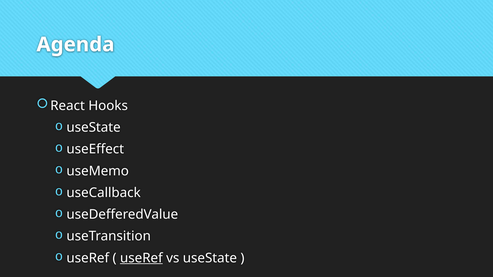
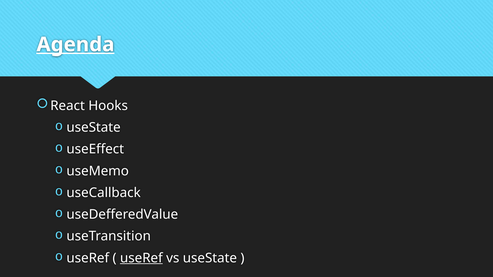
Agenda underline: none -> present
